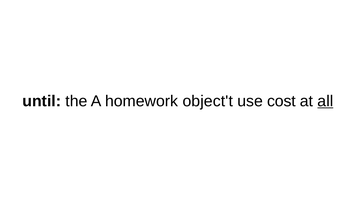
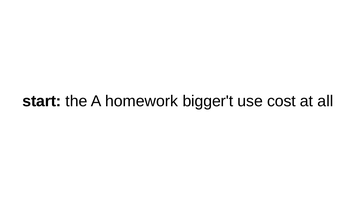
until: until -> start
object't: object't -> bigger't
all underline: present -> none
